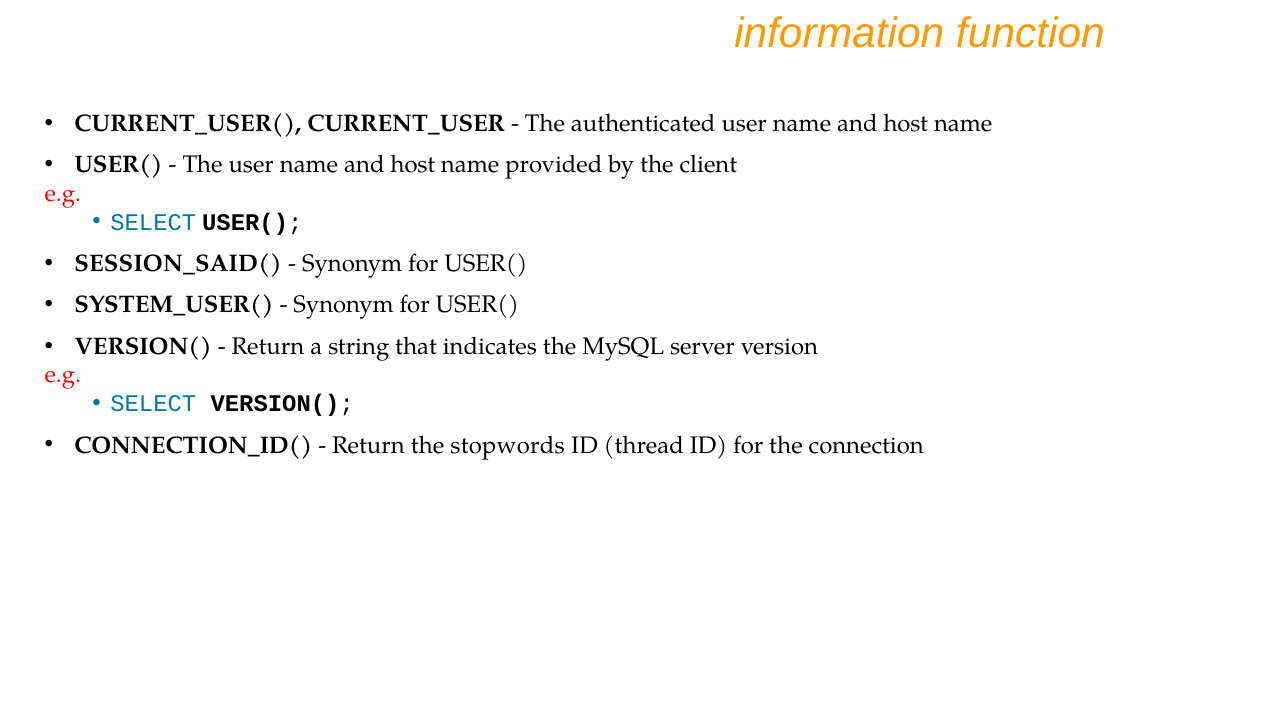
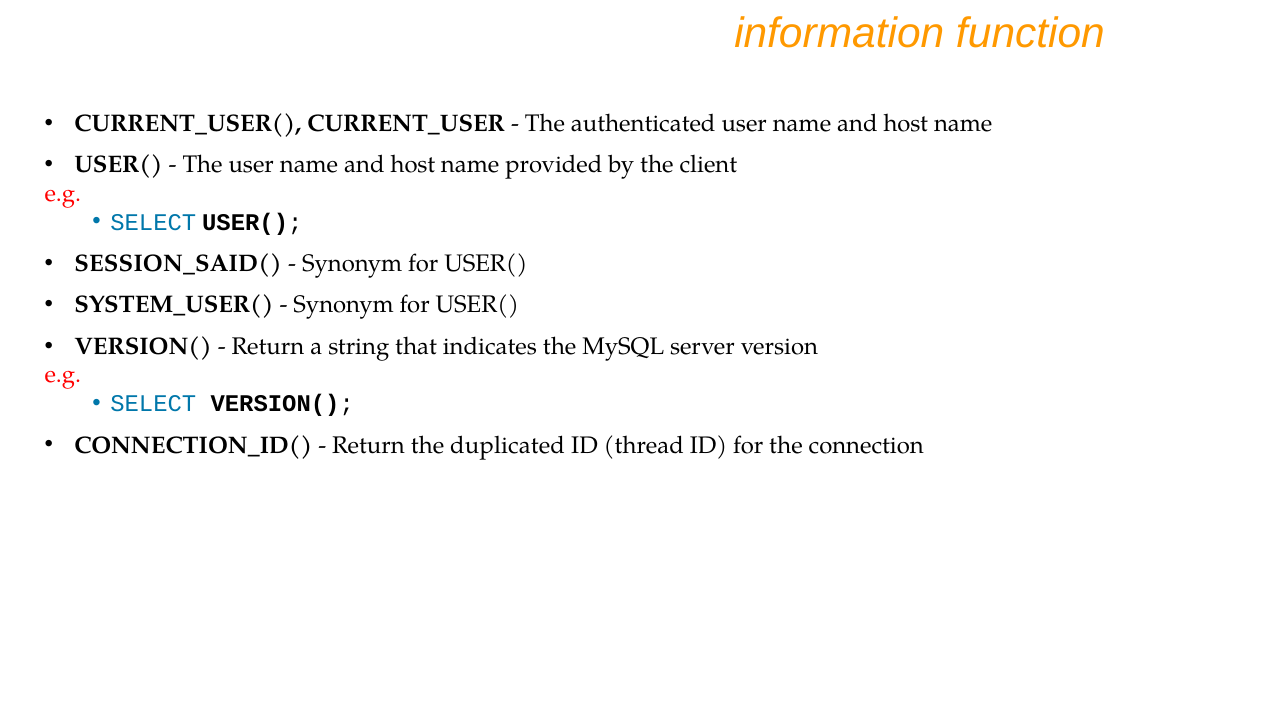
stopwords: stopwords -> duplicated
